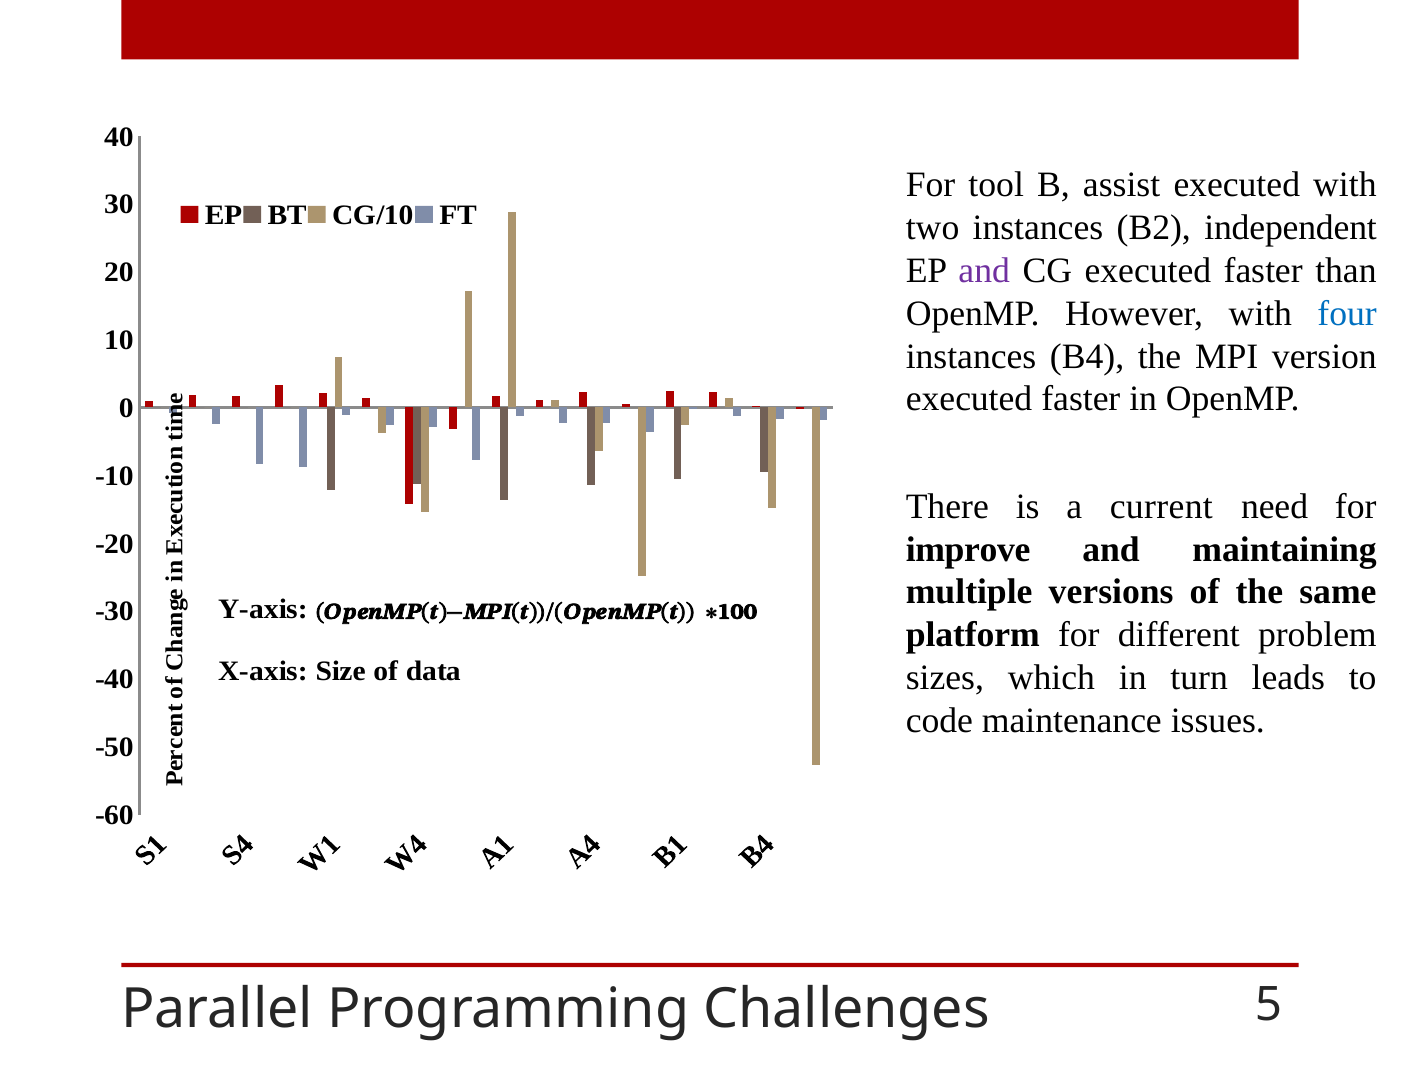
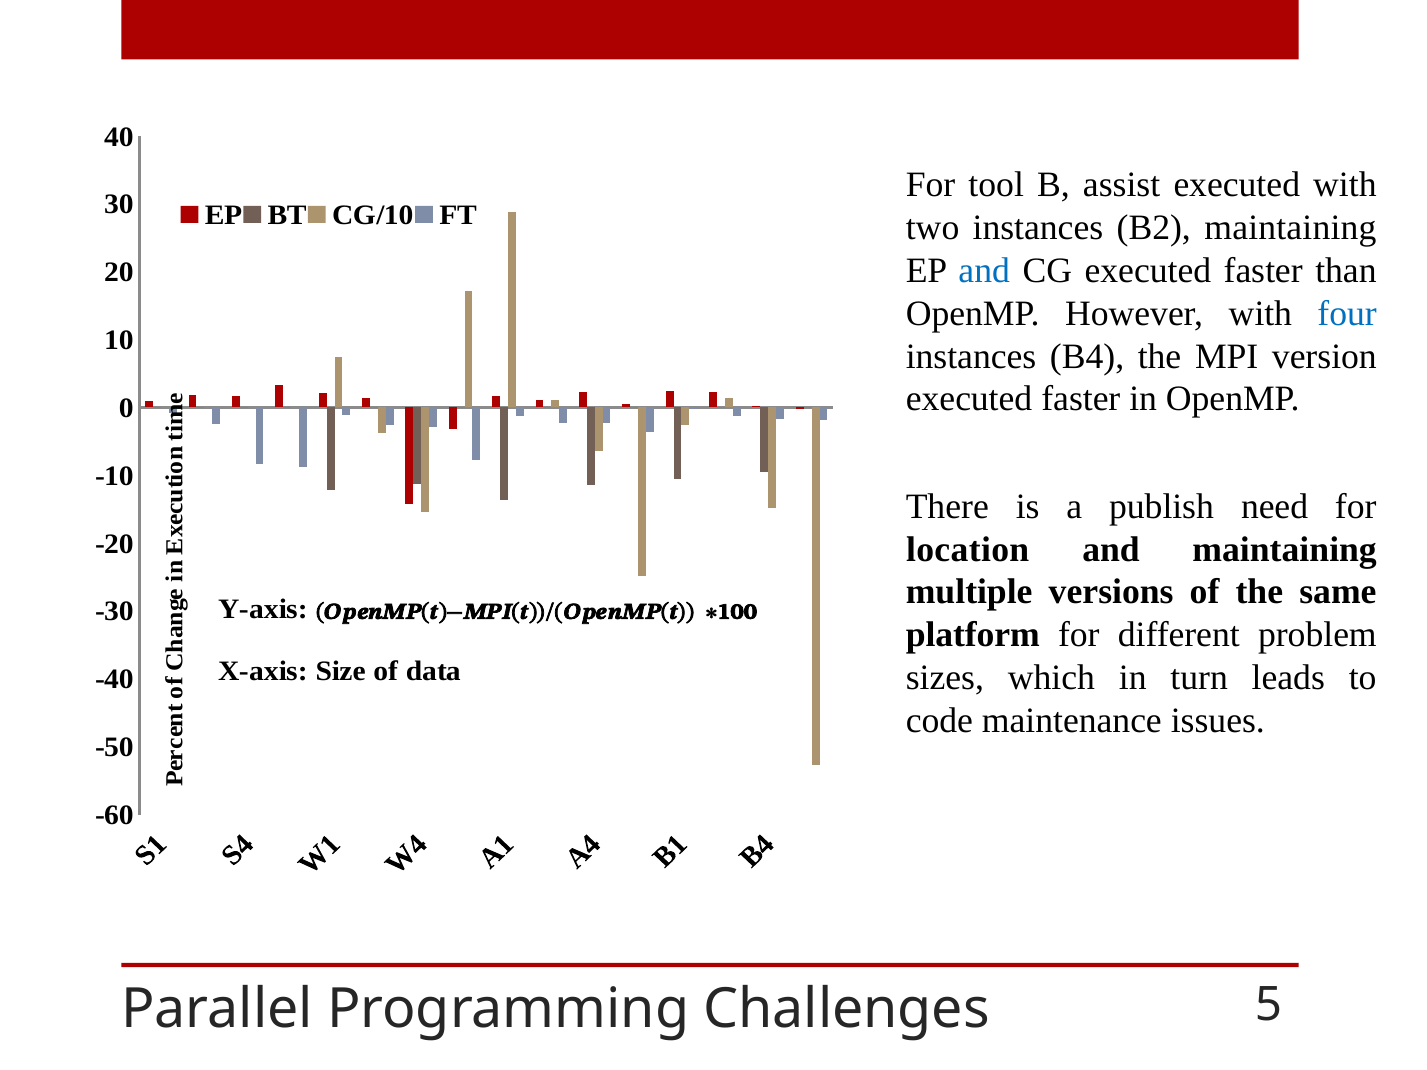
B2 independent: independent -> maintaining
and at (984, 271) colour: purple -> blue
current: current -> publish
improve: improve -> location
